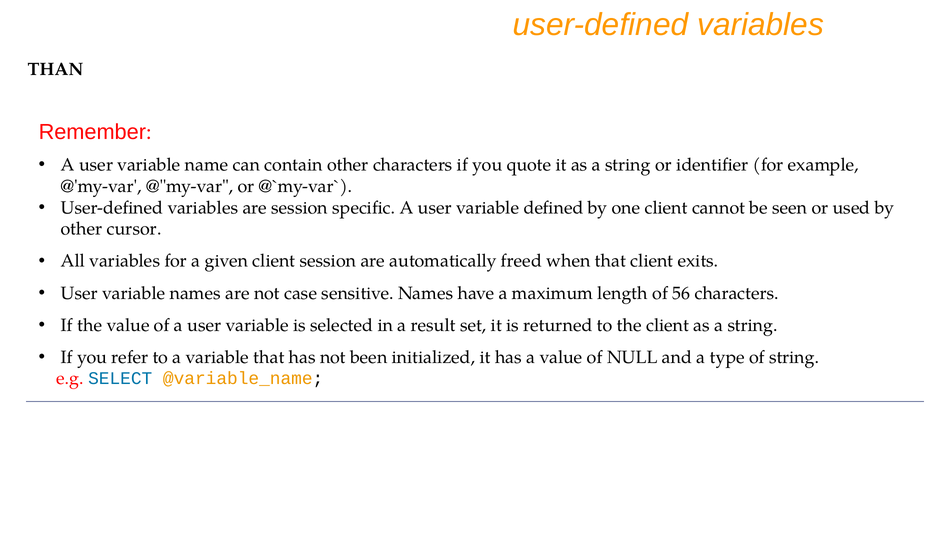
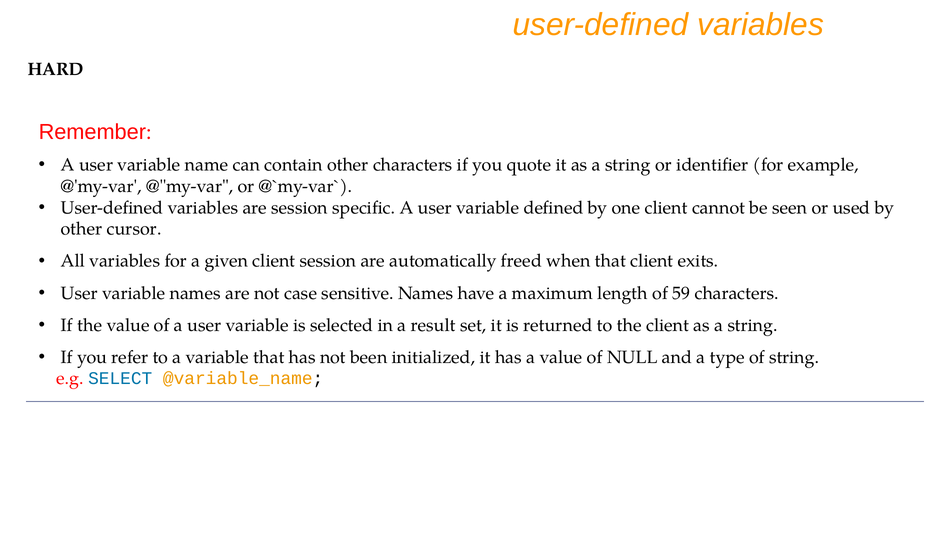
THAN: THAN -> HARD
56: 56 -> 59
